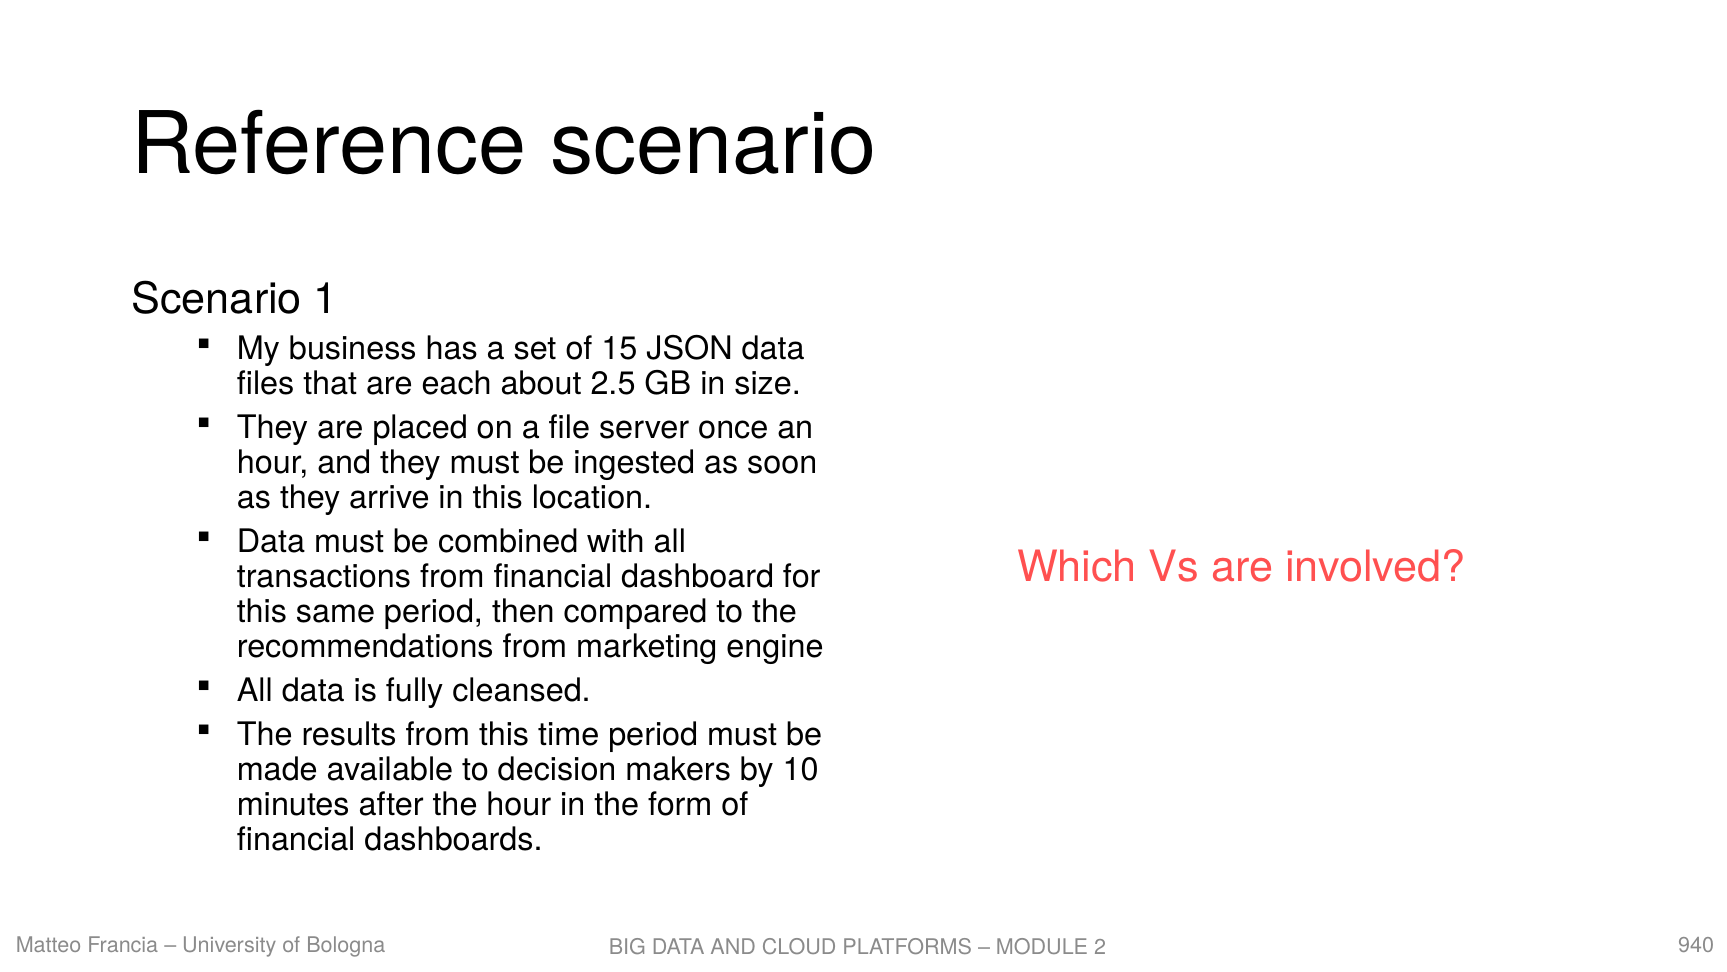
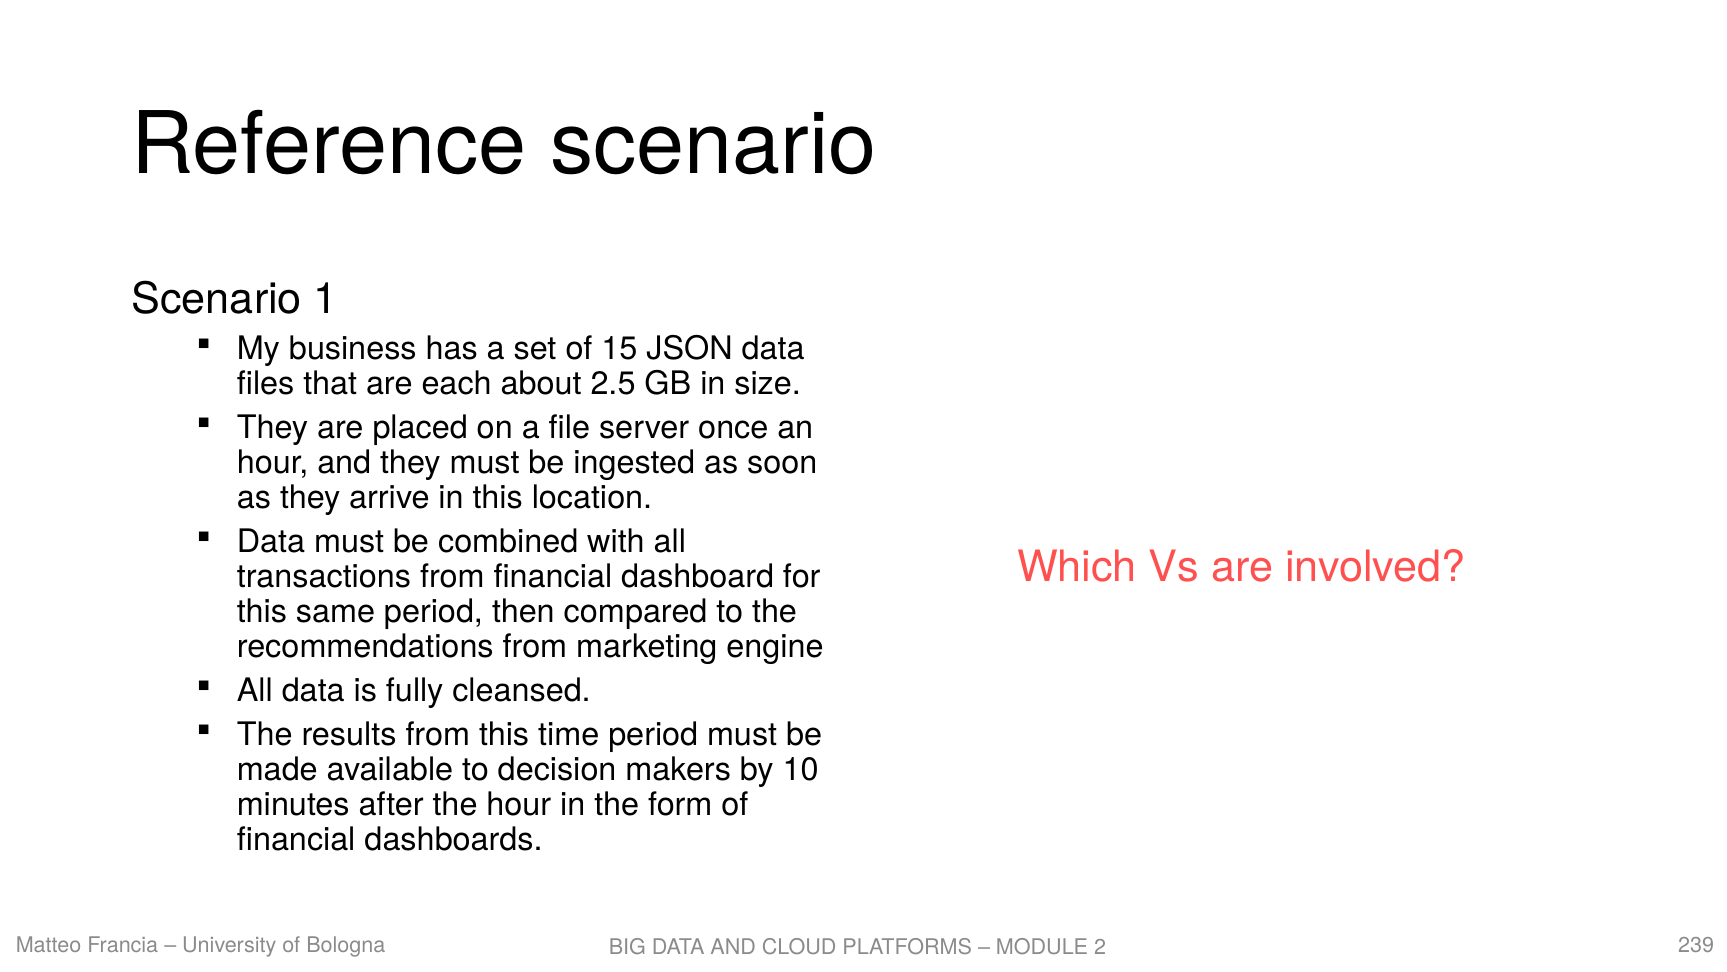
940: 940 -> 239
